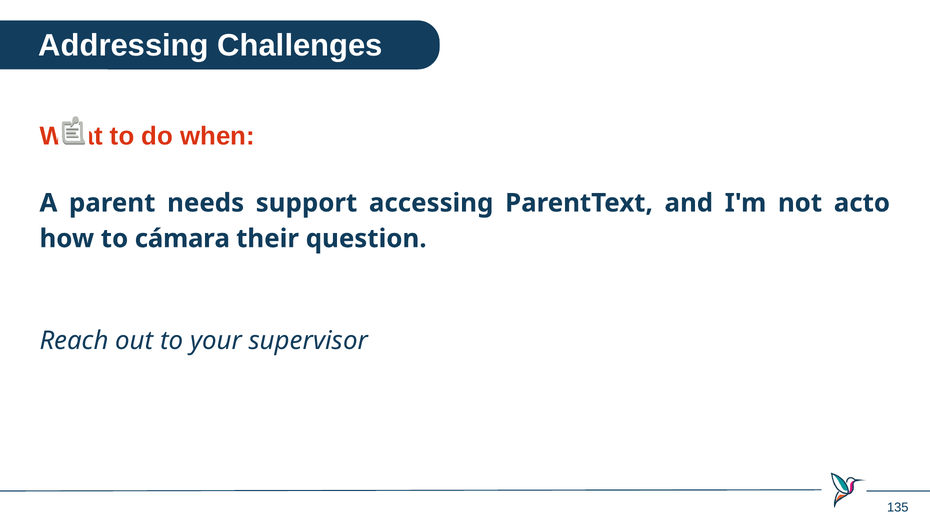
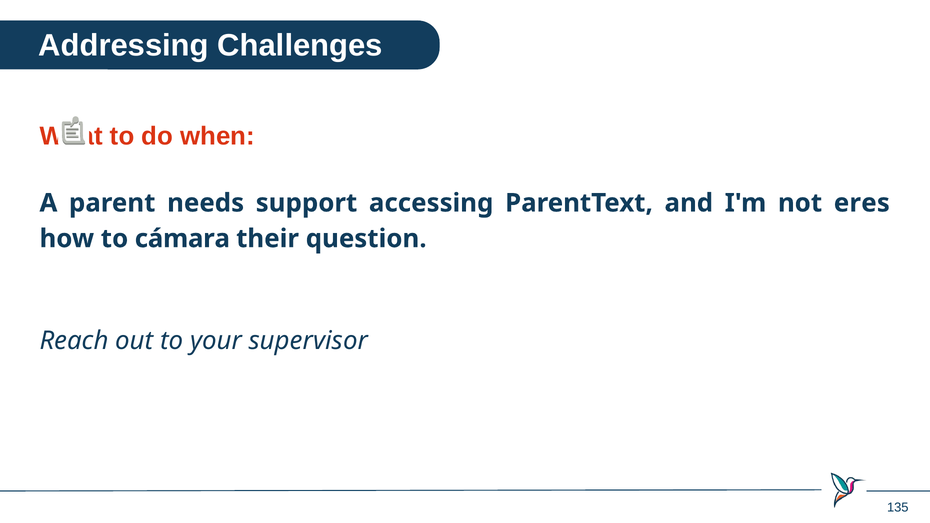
acto: acto -> eres
